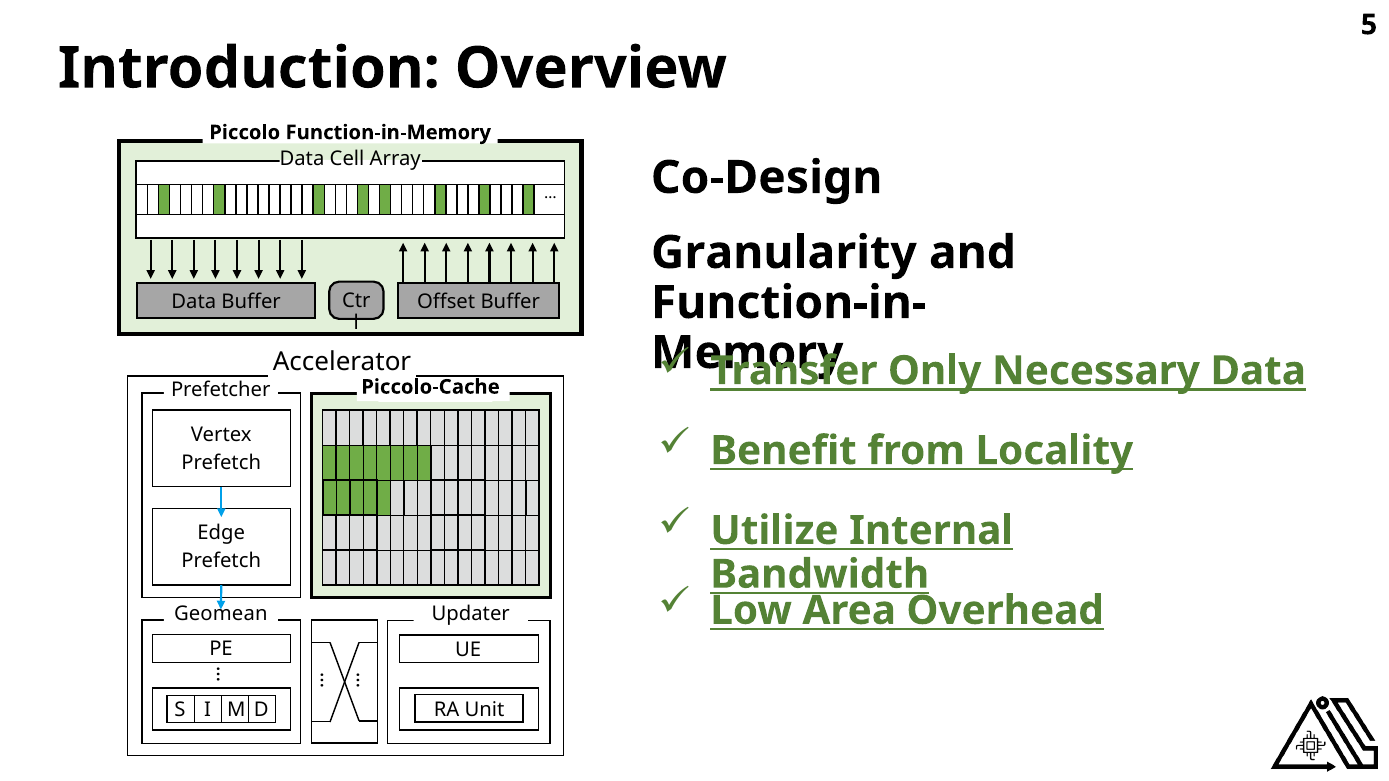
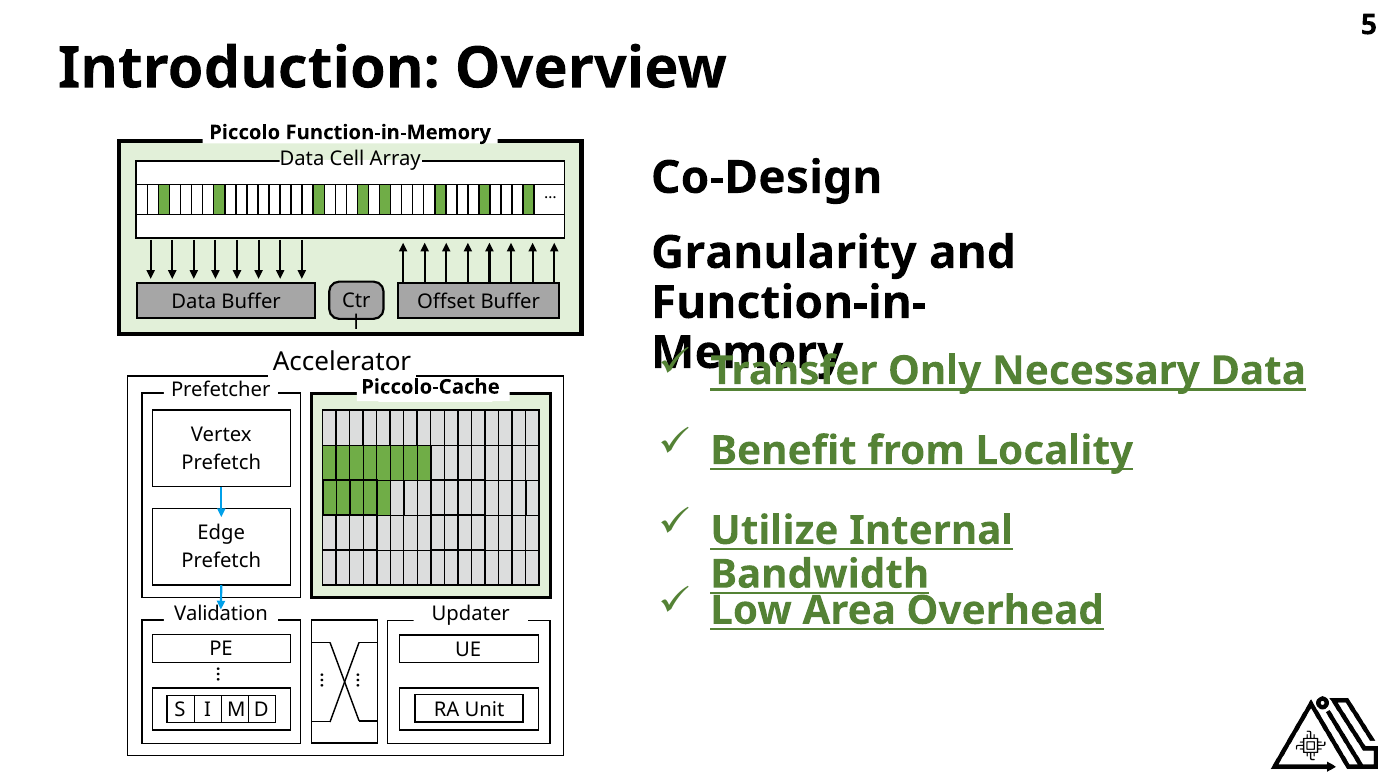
Geomean: Geomean -> Validation
